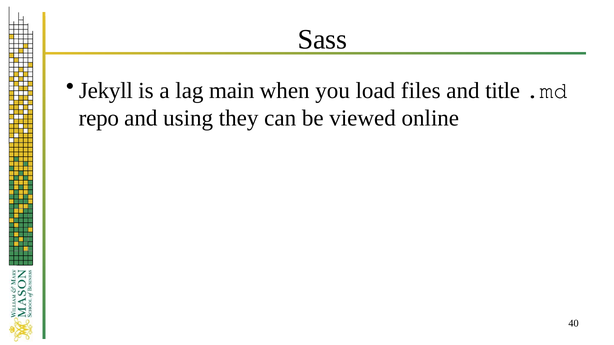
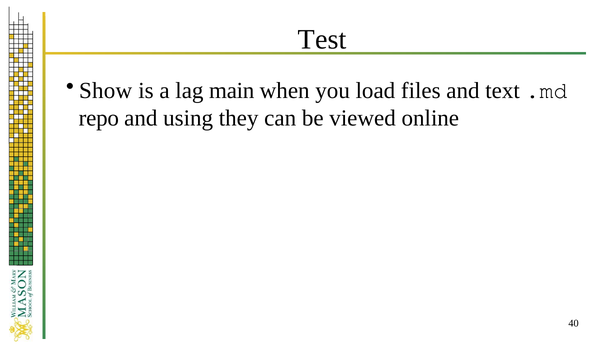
Sass: Sass -> Test
Jekyll: Jekyll -> Show
title: title -> text
